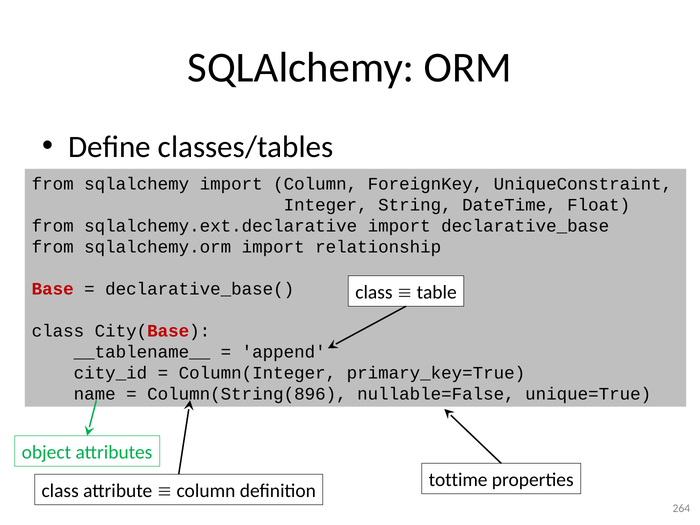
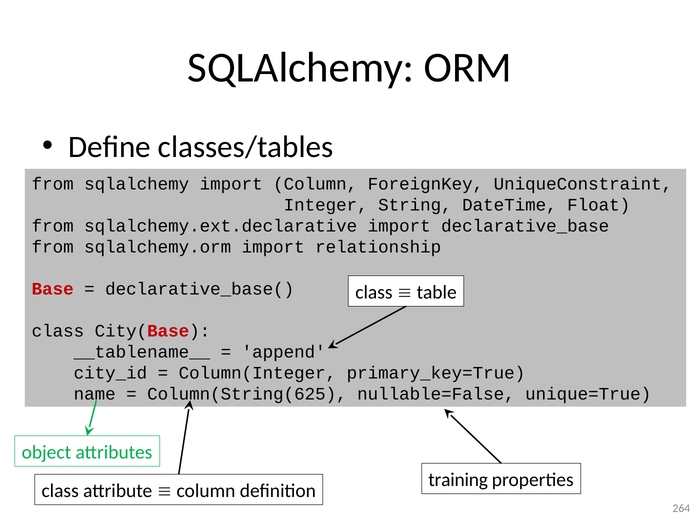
Column(String(896: Column(String(896 -> Column(String(625
tottime: tottime -> training
